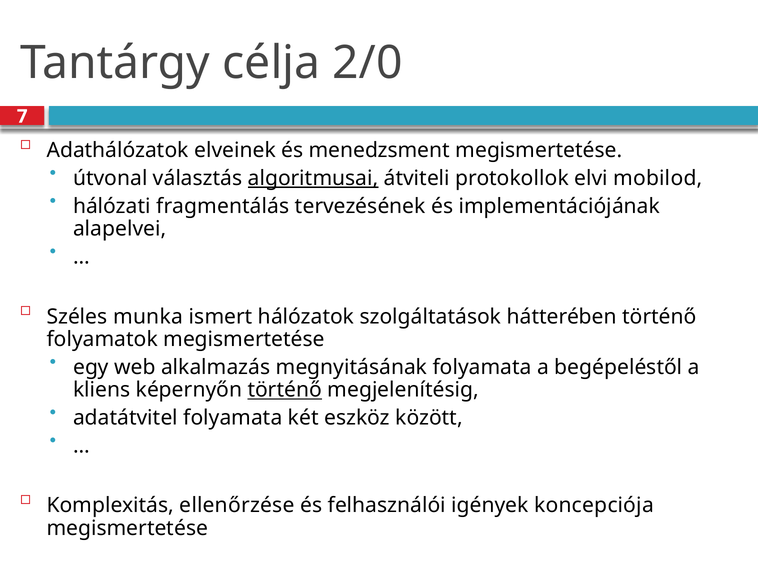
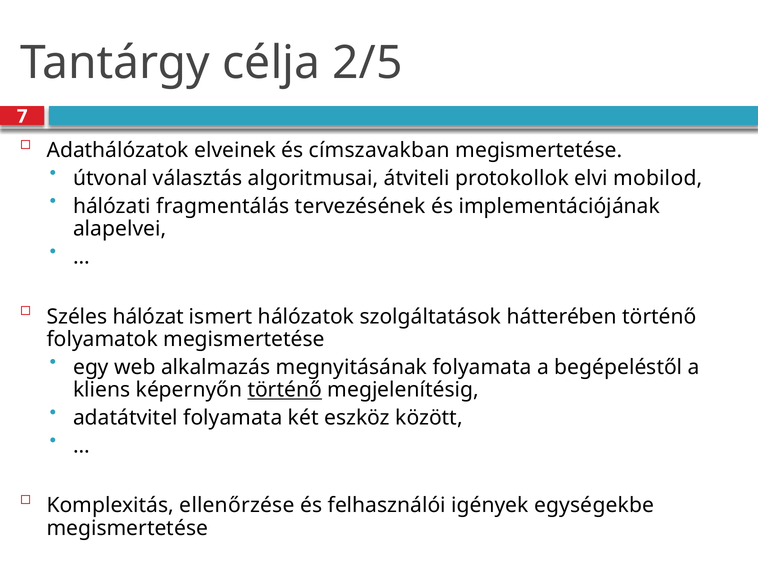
2/0: 2/0 -> 2/5
menedzsment: menedzsment -> címszavakban
algoritmusai underline: present -> none
munka: munka -> hálózat
koncepciója: koncepciója -> egységekbe
